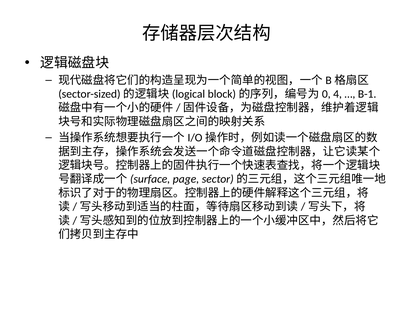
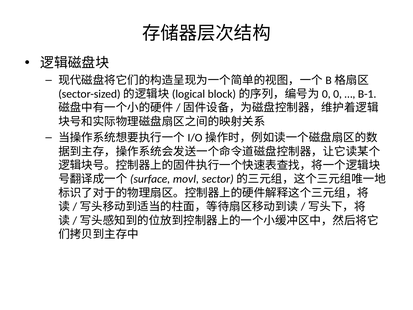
4: 4 -> 0
page: page -> movl
